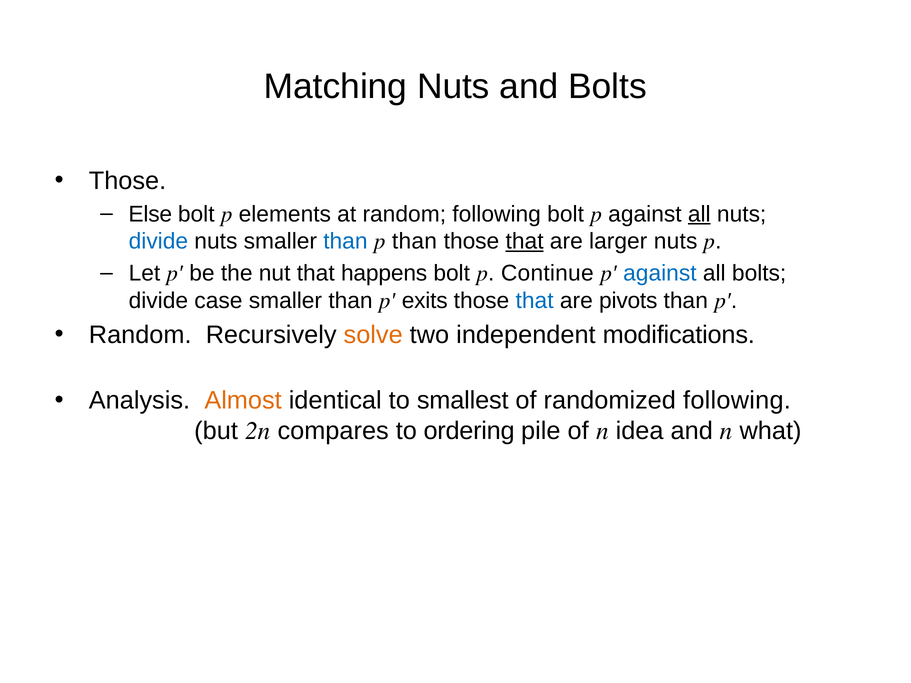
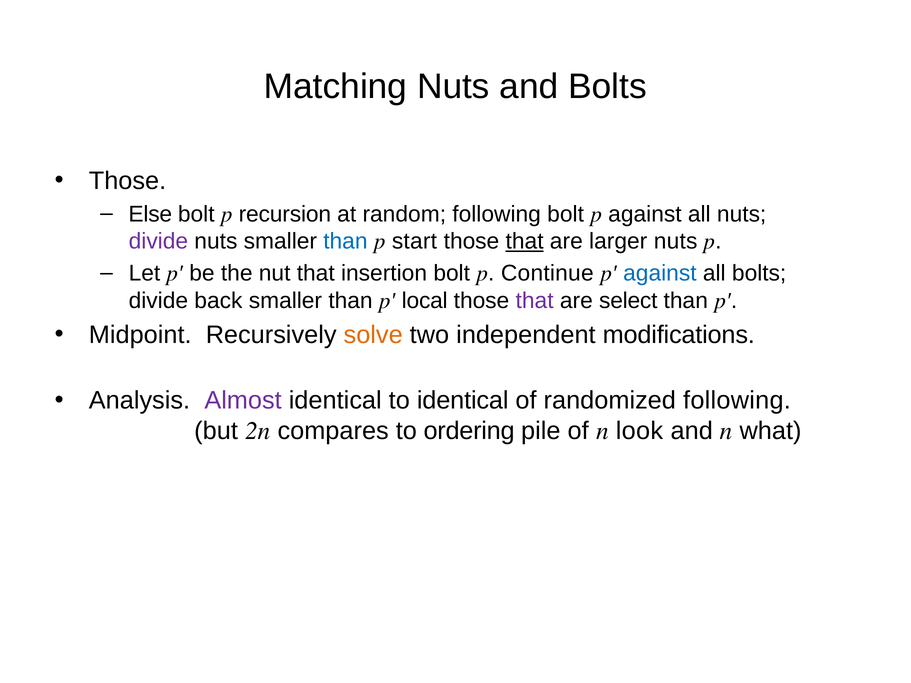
elements: elements -> recursion
all at (699, 214) underline: present -> none
divide at (158, 242) colour: blue -> purple
p than: than -> start
happens: happens -> insertion
case: case -> back
exits: exits -> local
that at (535, 301) colour: blue -> purple
pivots: pivots -> select
Random at (140, 335): Random -> Midpoint
Almost colour: orange -> purple
to smallest: smallest -> identical
idea: idea -> look
